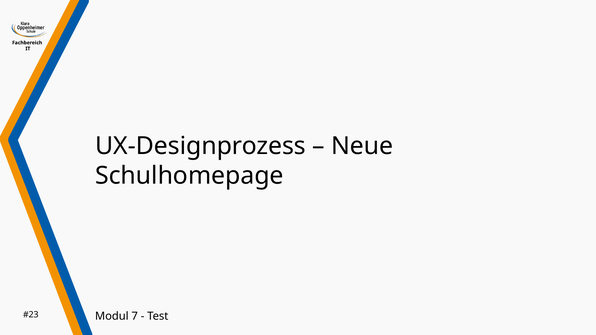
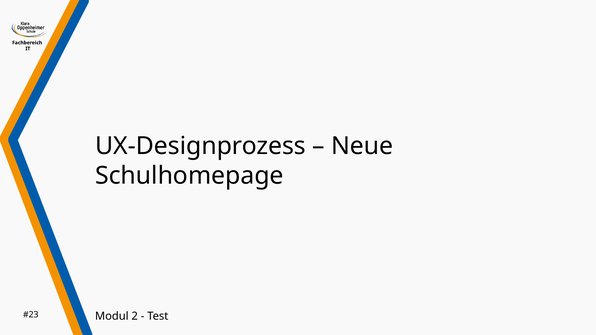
7: 7 -> 2
